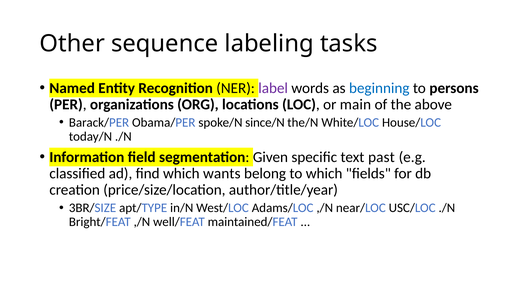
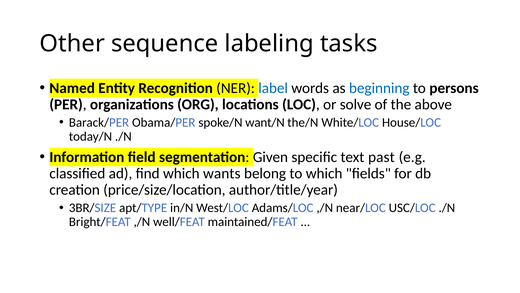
label colour: purple -> blue
main: main -> solve
since/N: since/N -> want/N
